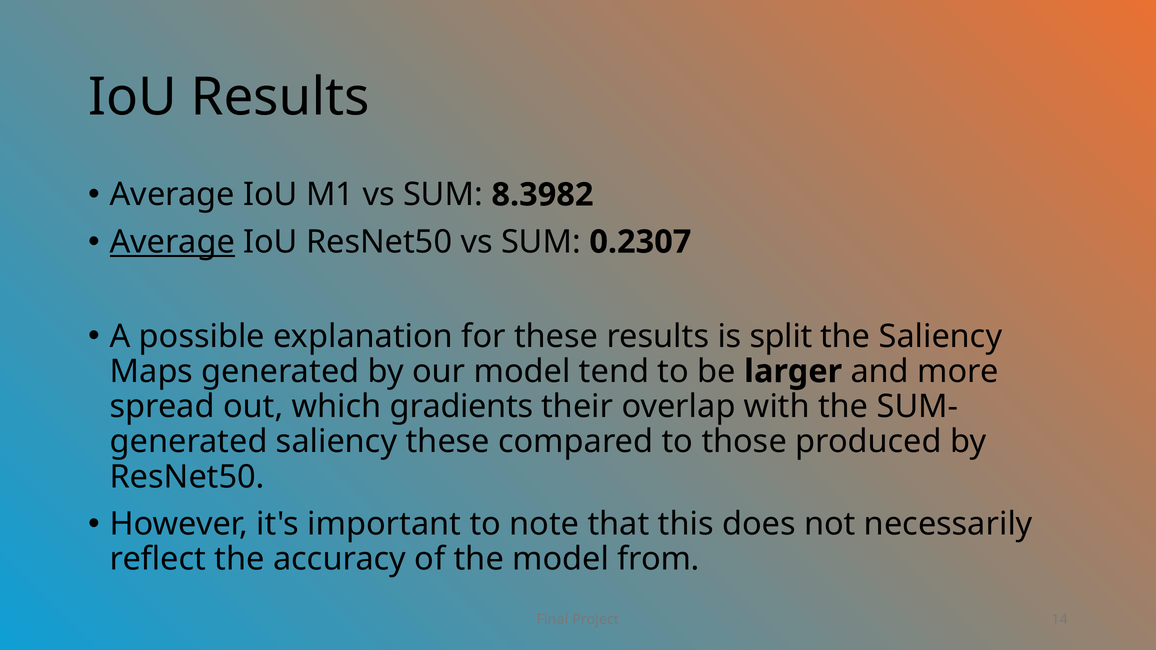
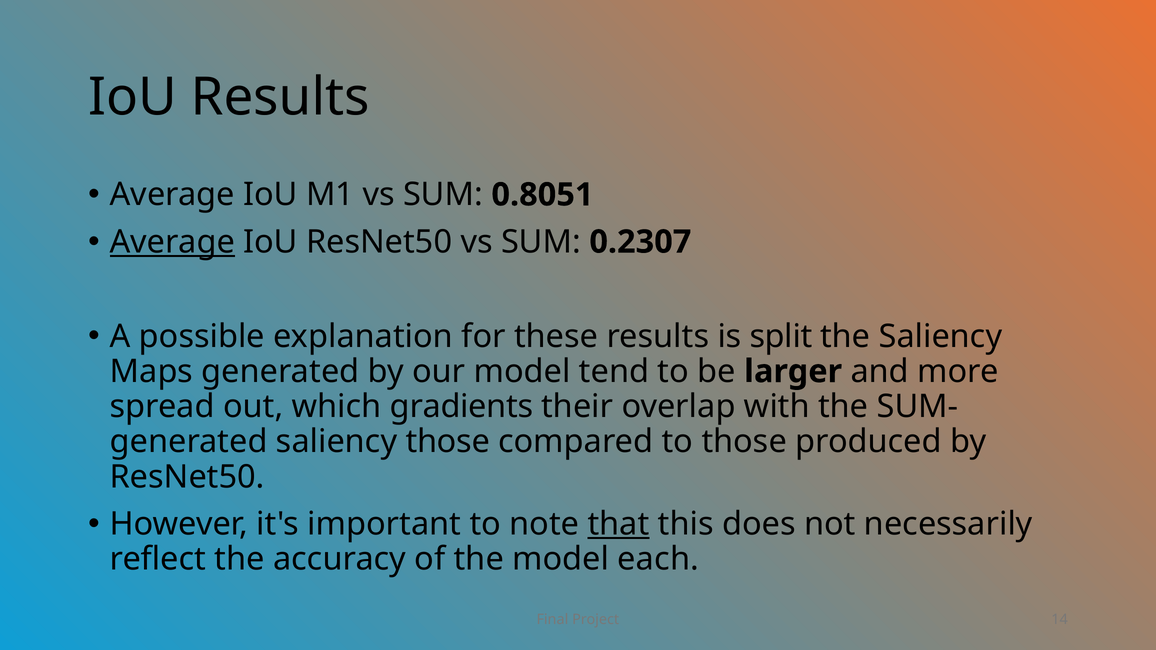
8.3982: 8.3982 -> 0.8051
saliency these: these -> those
that underline: none -> present
from: from -> each
